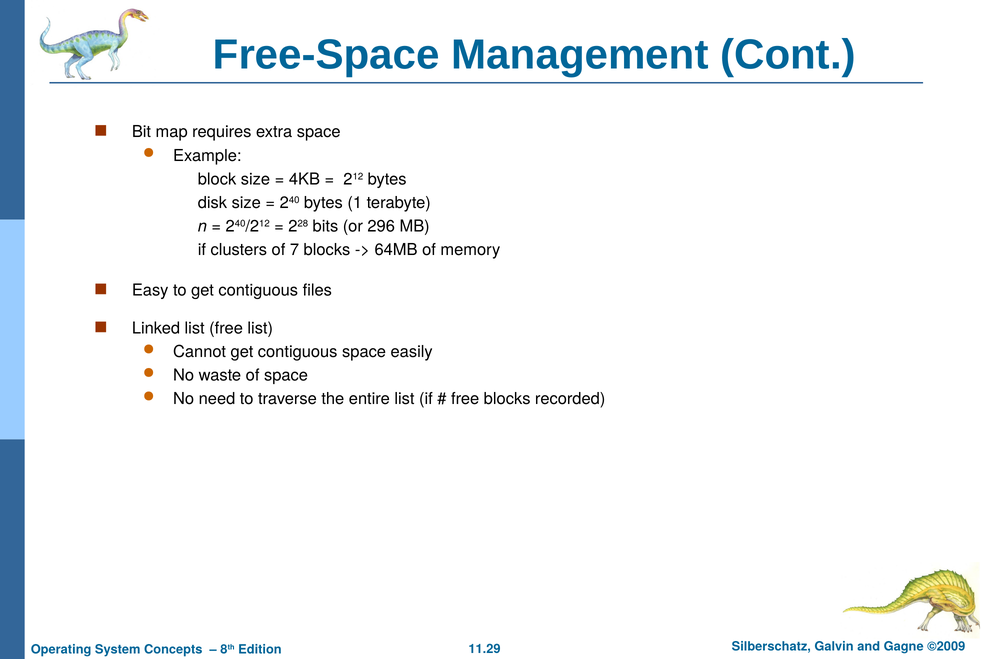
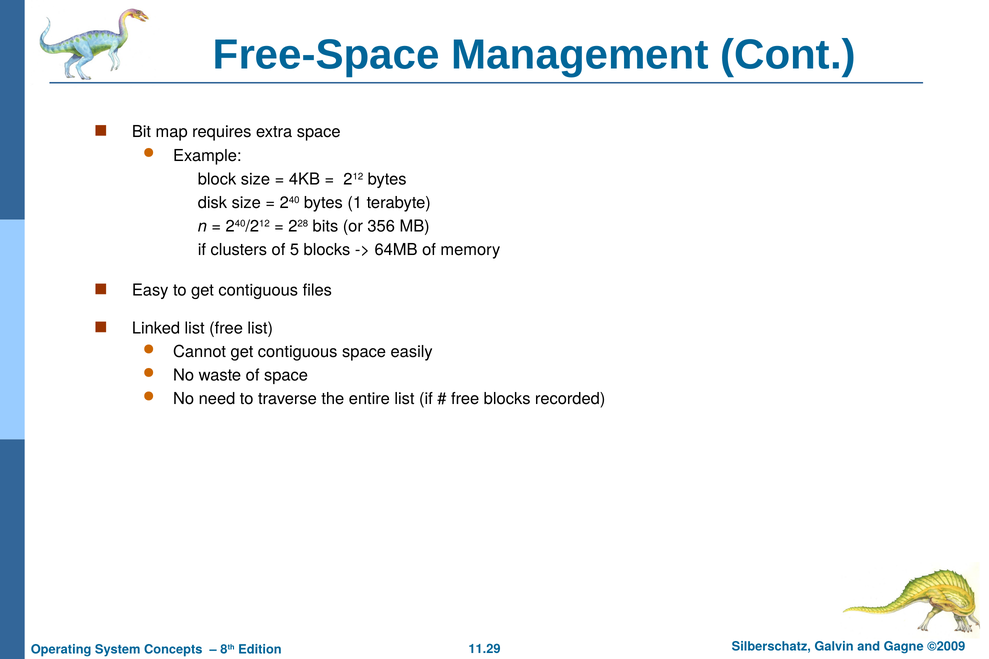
296: 296 -> 356
7: 7 -> 5
